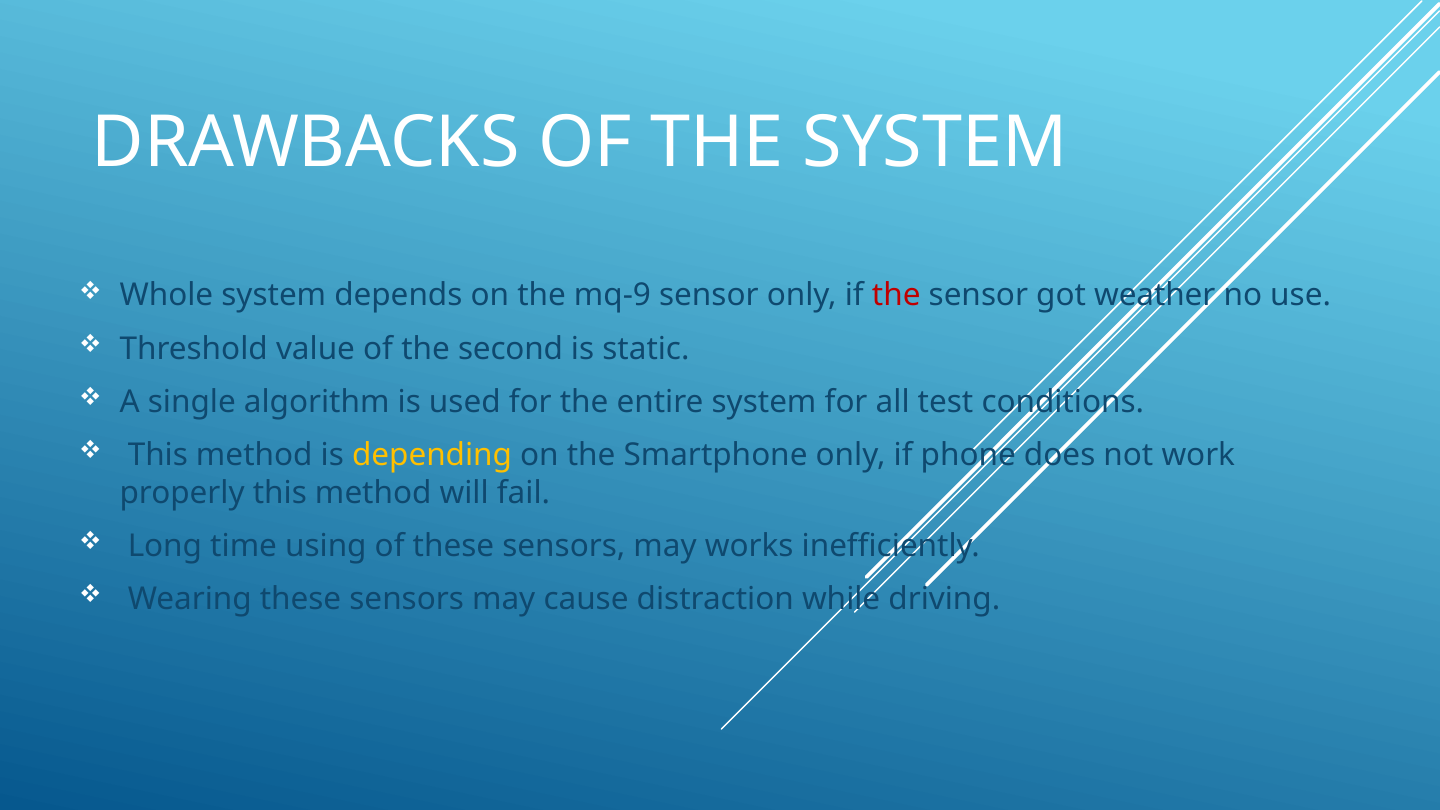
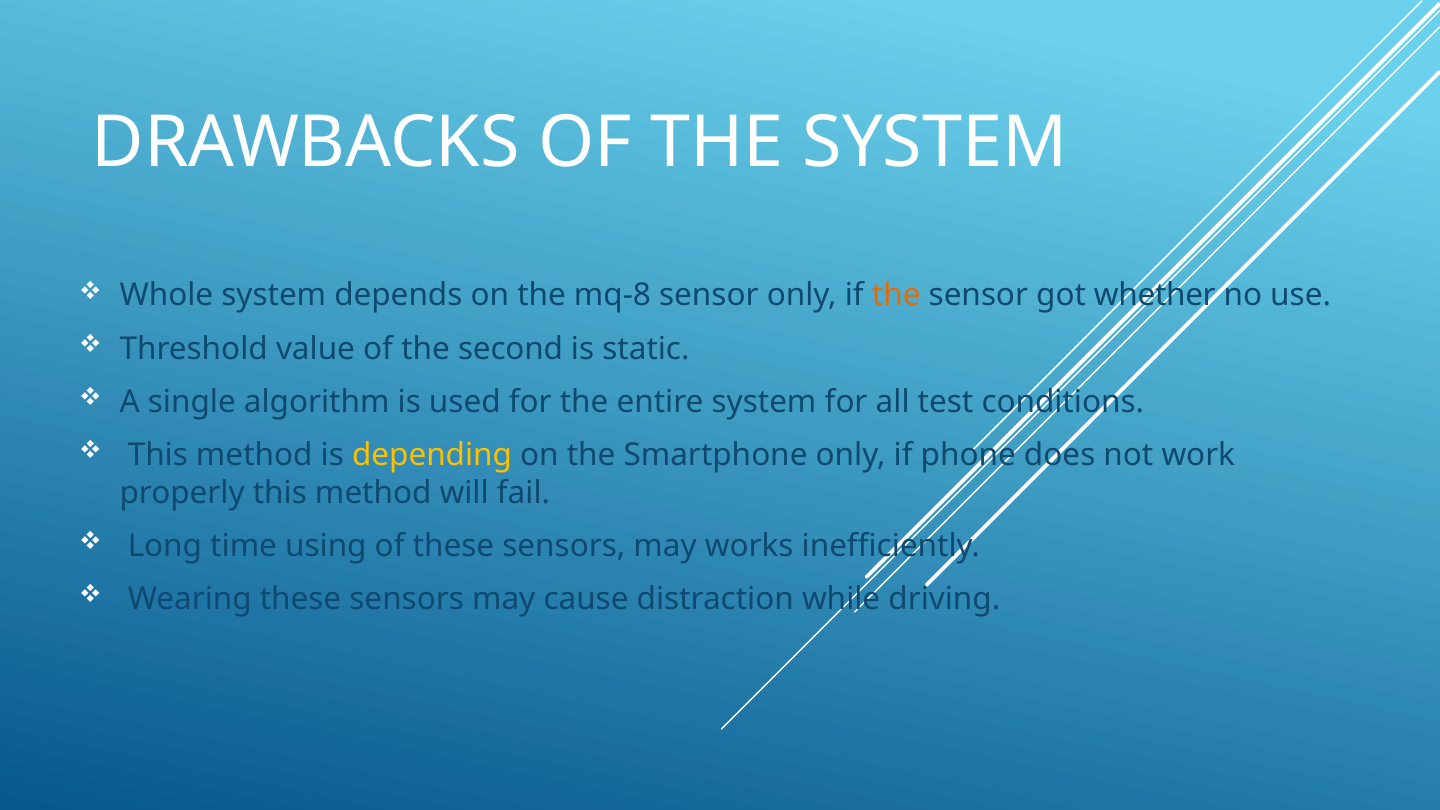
mq-9: mq-9 -> mq-8
the at (896, 296) colour: red -> orange
weather: weather -> whether
